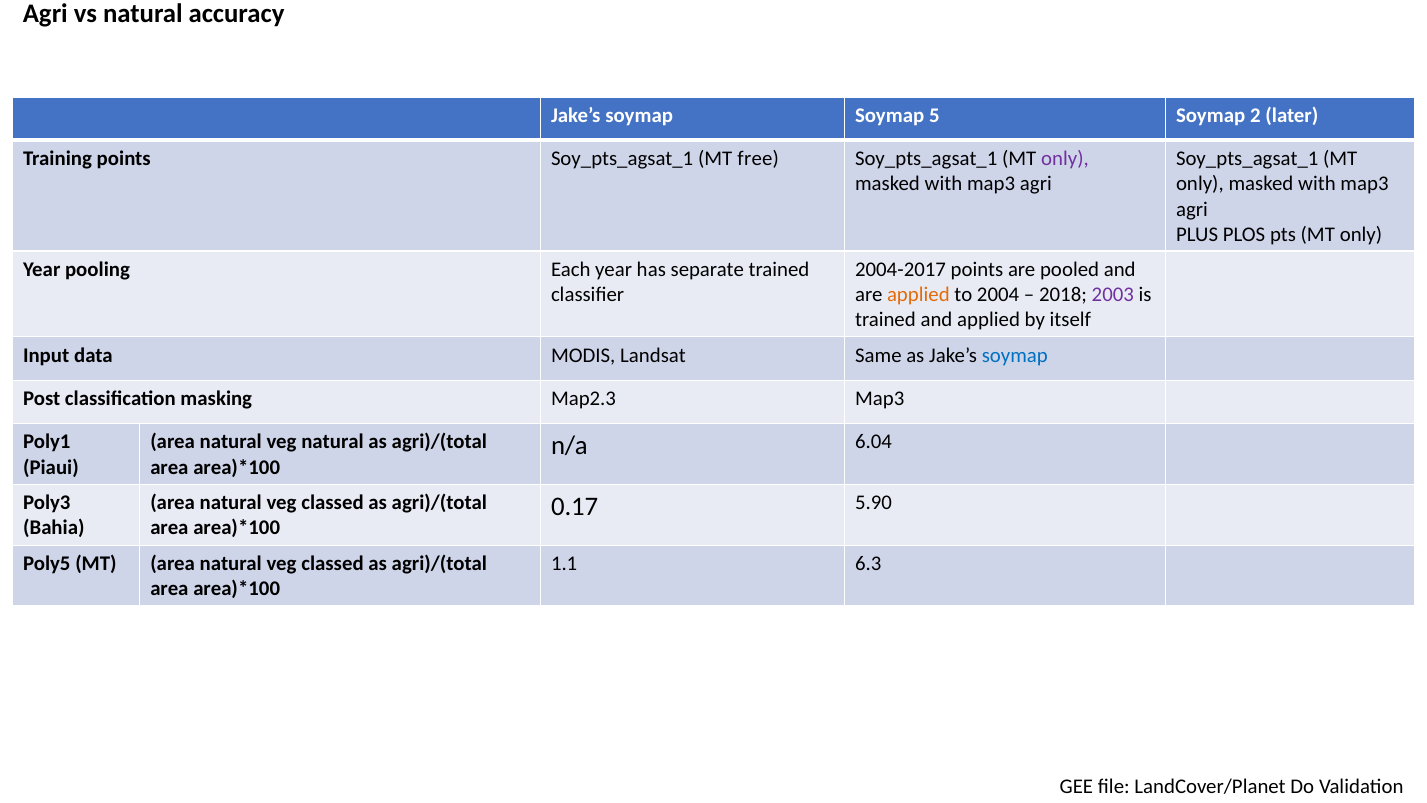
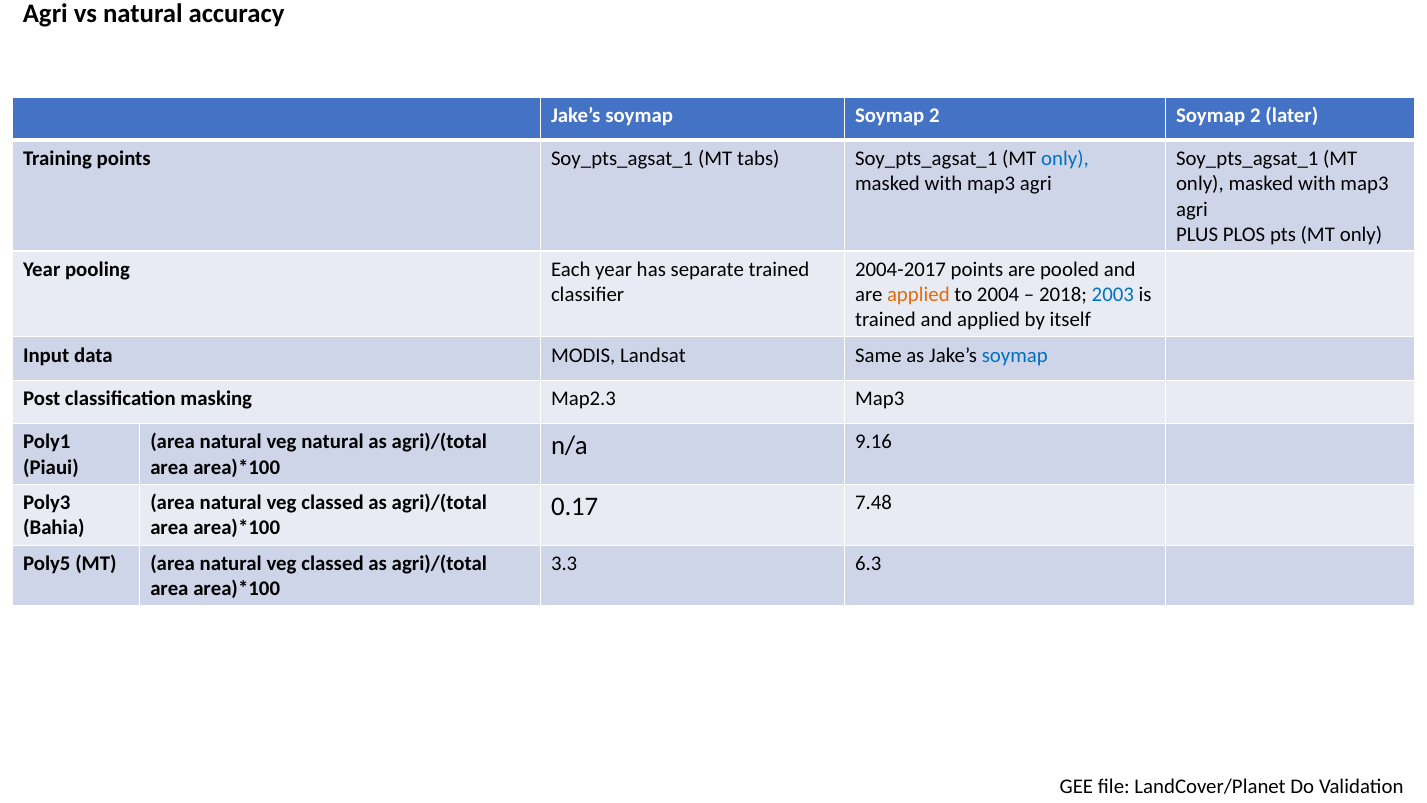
soymap Soymap 5: 5 -> 2
free: free -> tabs
only at (1065, 159) colour: purple -> blue
2003 colour: purple -> blue
6.04: 6.04 -> 9.16
5.90: 5.90 -> 7.48
1.1: 1.1 -> 3.3
